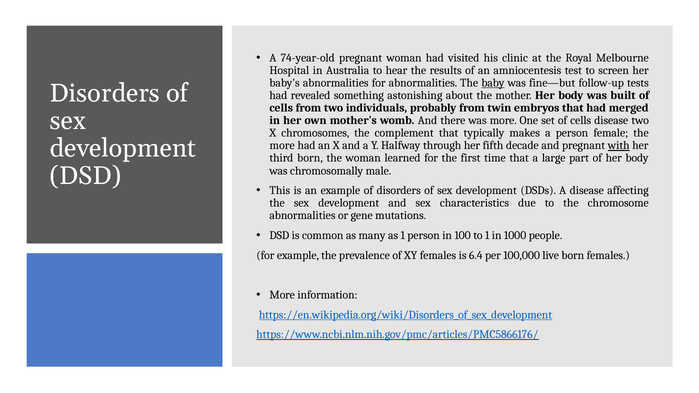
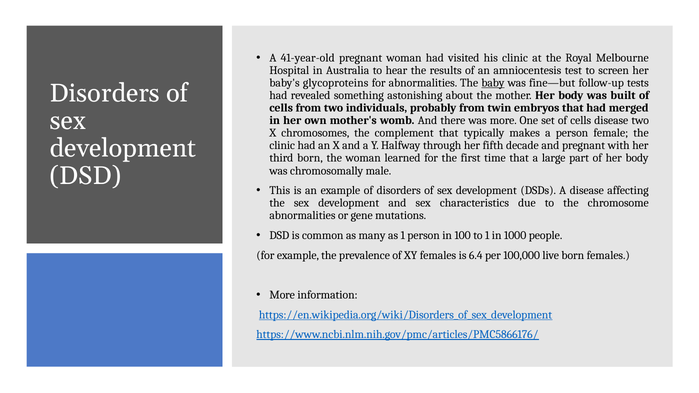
74-year-old: 74-year-old -> 41-year-old
baby's abnormalities: abnormalities -> glycoproteins
more at (282, 146): more -> clinic
with underline: present -> none
